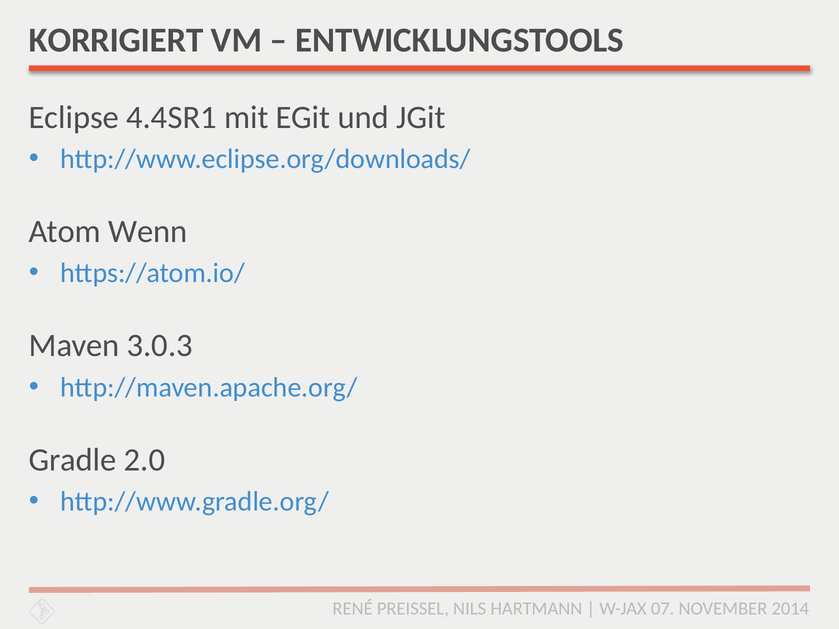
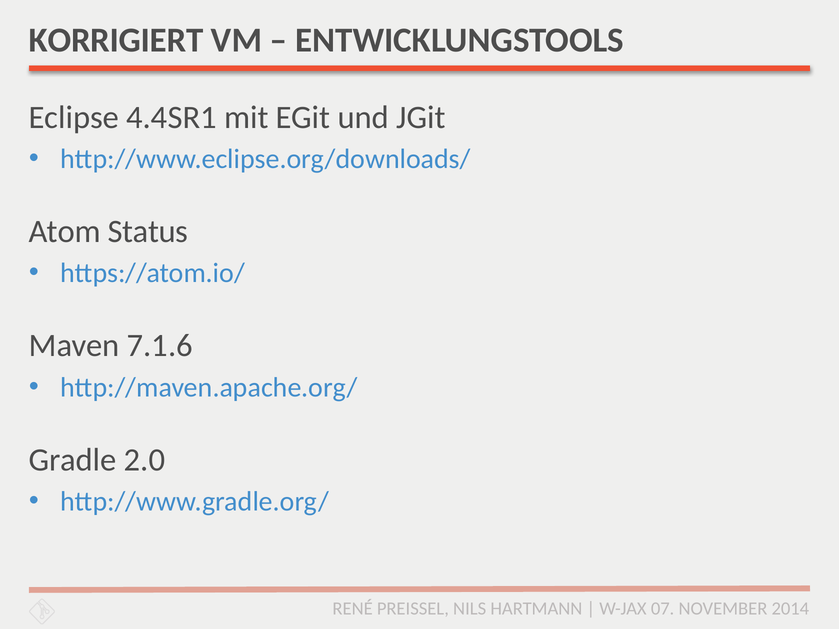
Wenn: Wenn -> Status
3.0.3: 3.0.3 -> 7.1.6
